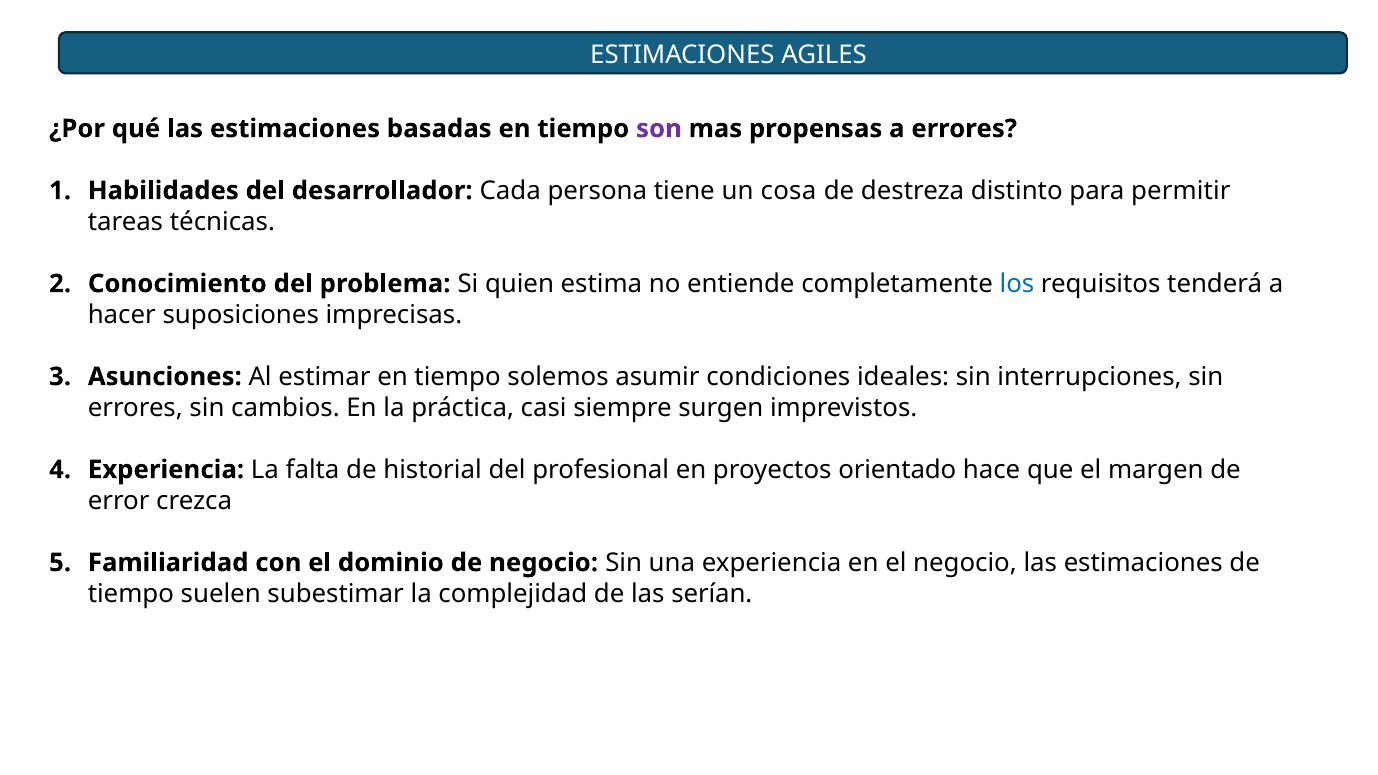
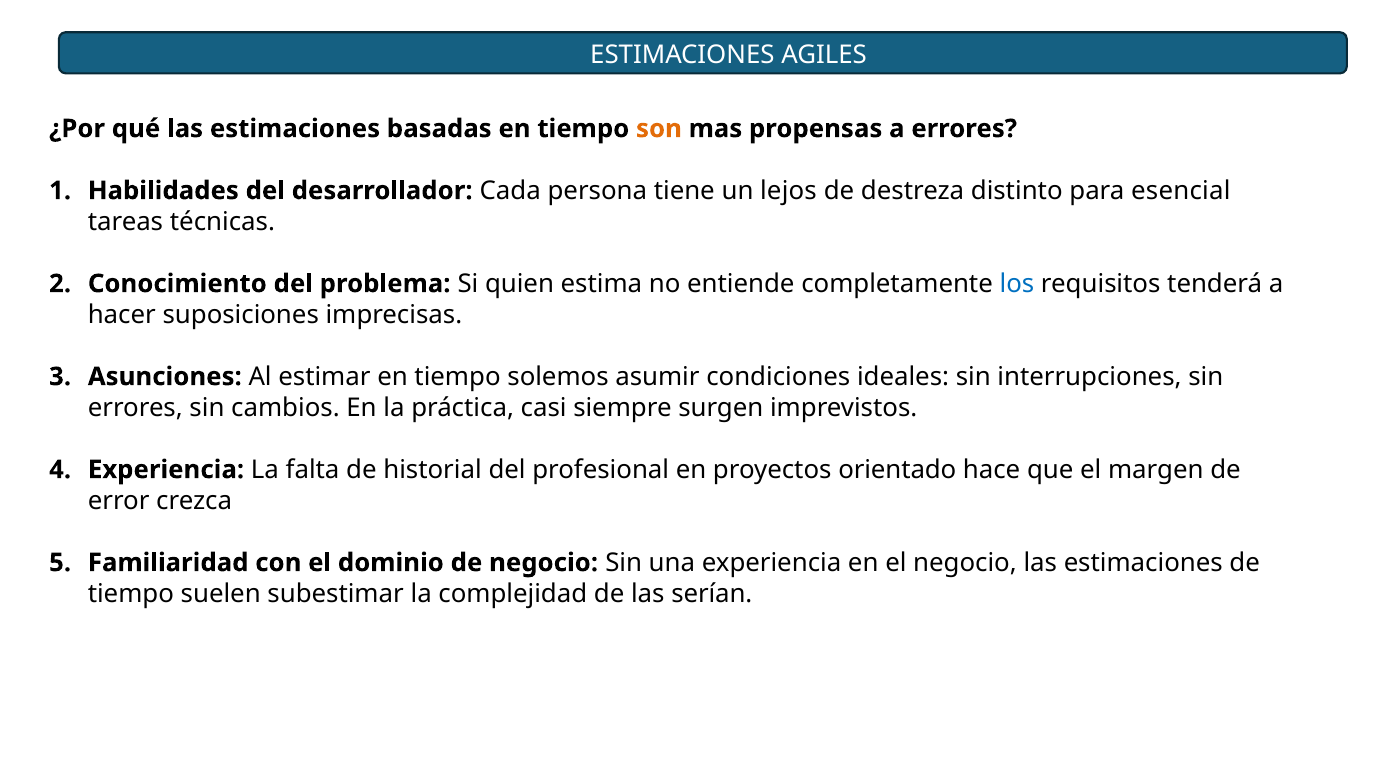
son colour: purple -> orange
cosa: cosa -> lejos
permitir: permitir -> esencial
